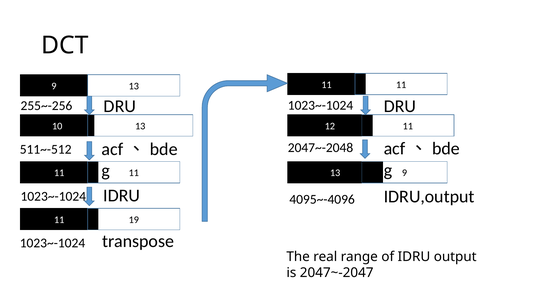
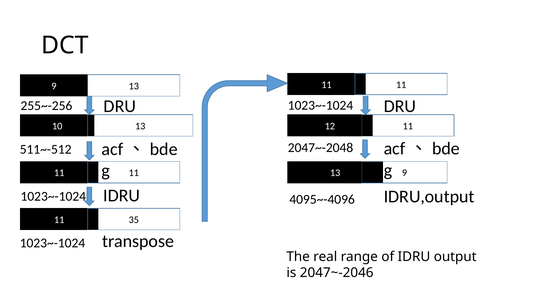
19: 19 -> 35
2047~-2047: 2047~-2047 -> 2047~-2046
